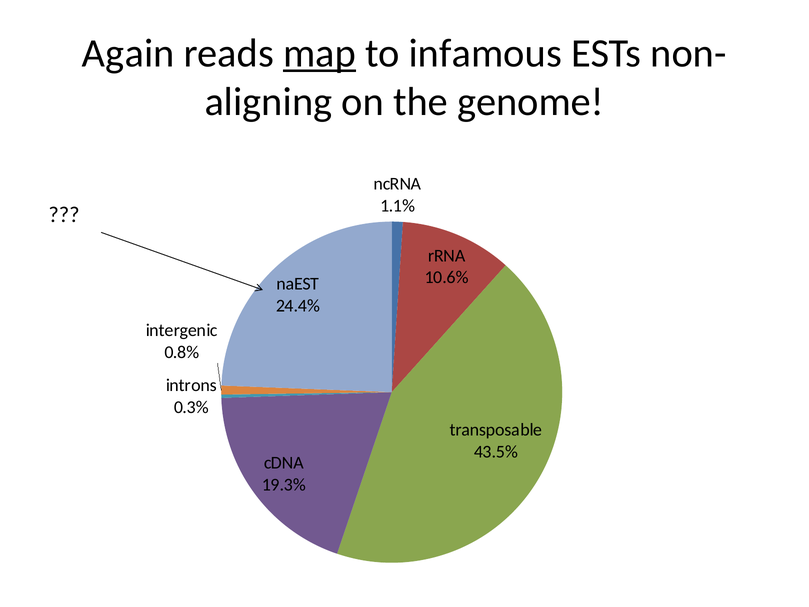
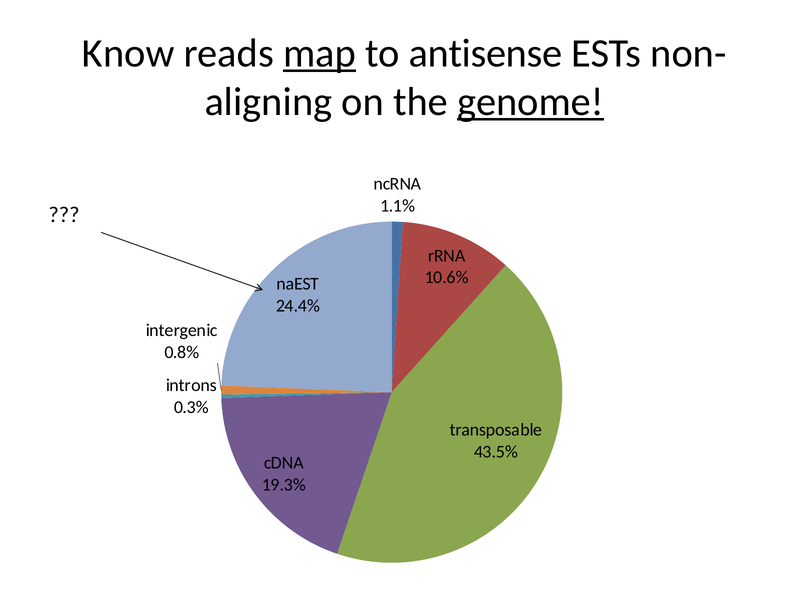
Again: Again -> Know
infamous: infamous -> antisense
genome underline: none -> present
